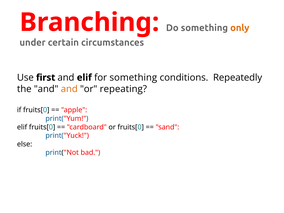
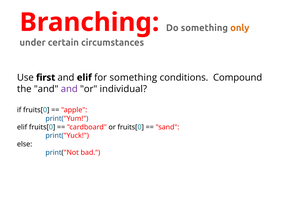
Repeatedly: Repeatedly -> Compound
and at (69, 89) colour: orange -> purple
repeating: repeating -> individual
